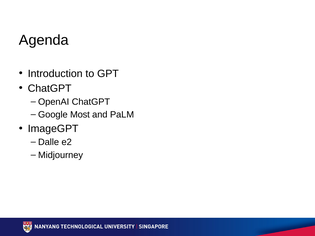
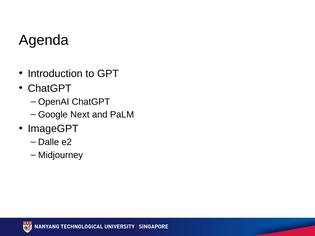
Most: Most -> Next
